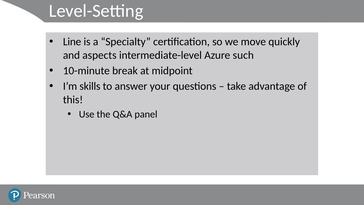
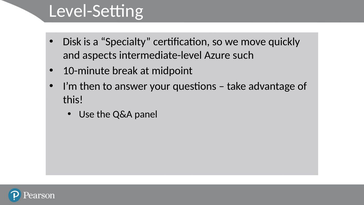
Line: Line -> Disk
skills: skills -> then
